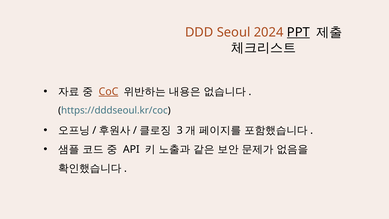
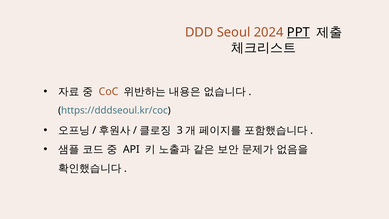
CoC underline: present -> none
